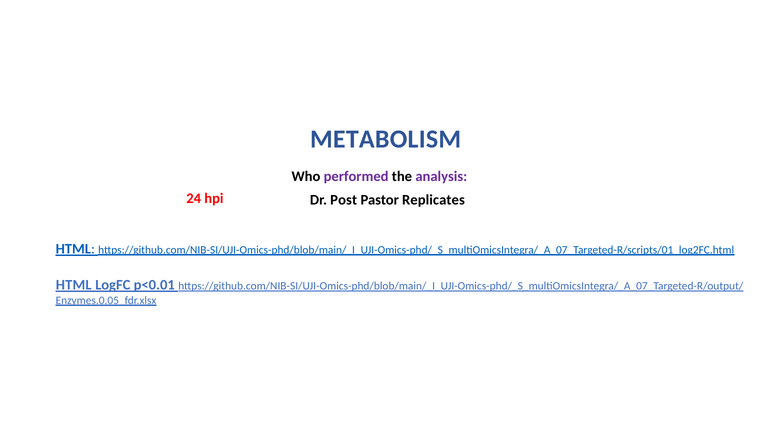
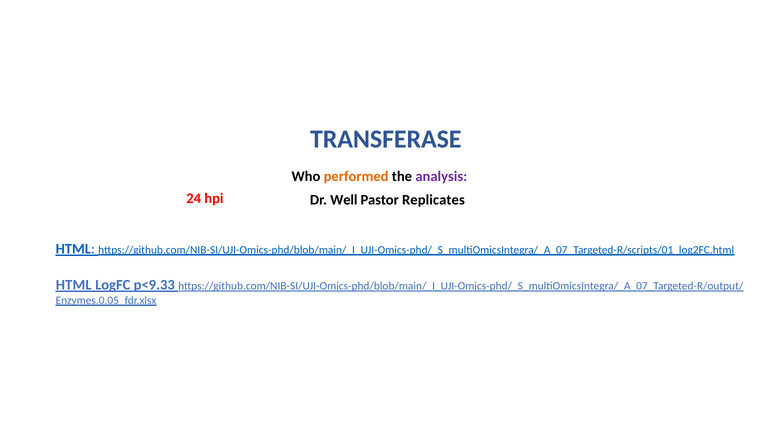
METABOLISM: METABOLISM -> TRANSFERASE
performed colour: purple -> orange
Post: Post -> Well
p<0.01: p<0.01 -> p<9.33
